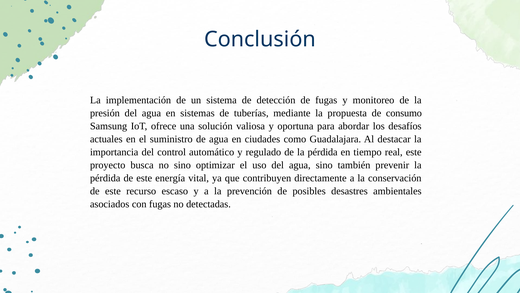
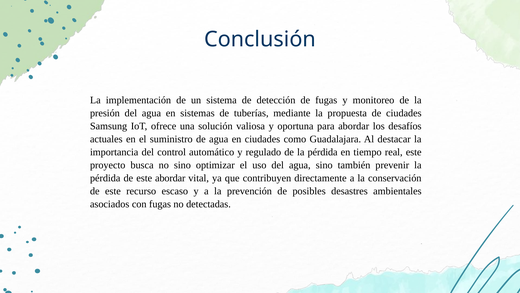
de consumo: consumo -> ciudades
este energía: energía -> abordar
